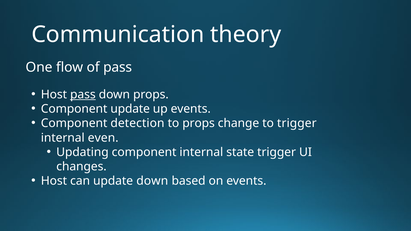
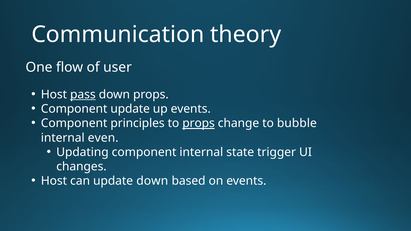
of pass: pass -> user
detection: detection -> principles
props at (199, 123) underline: none -> present
to trigger: trigger -> bubble
